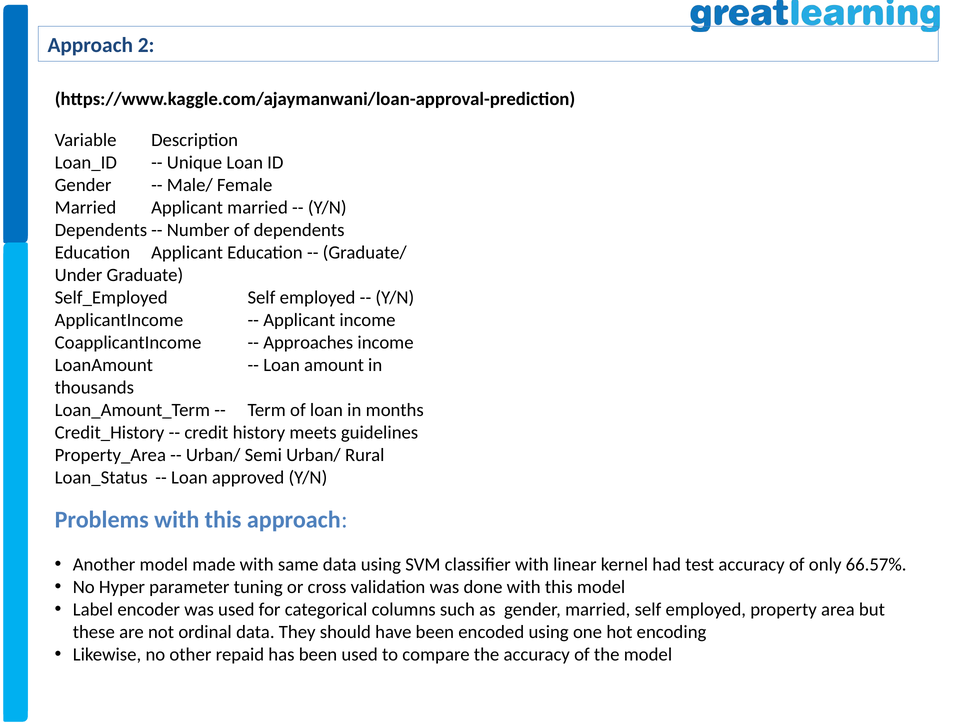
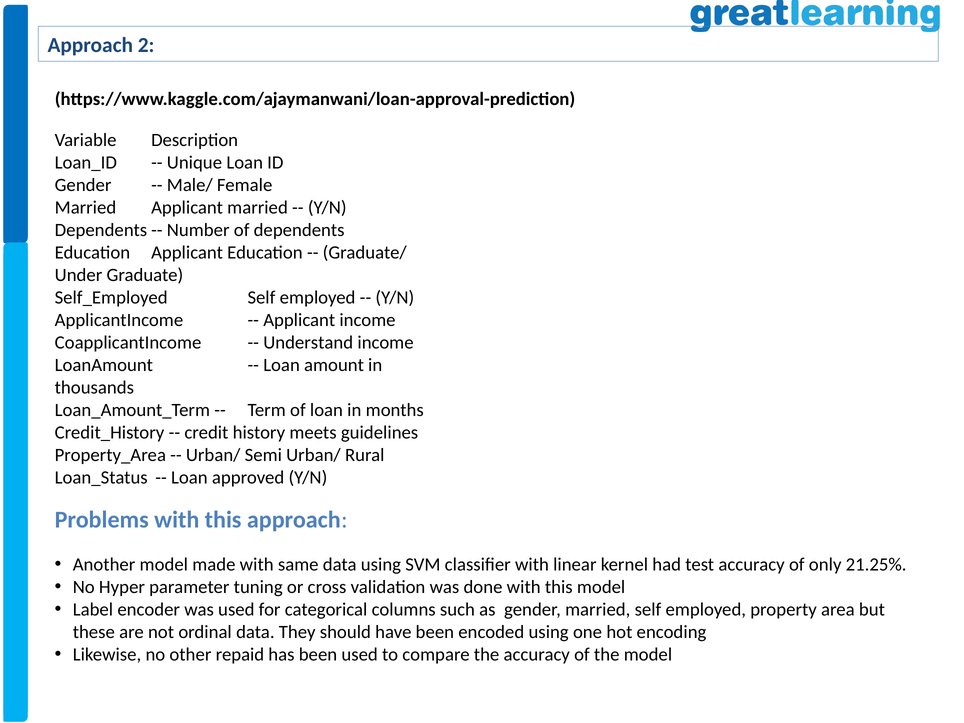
Approaches: Approaches -> Understand
66.57%: 66.57% -> 21.25%
